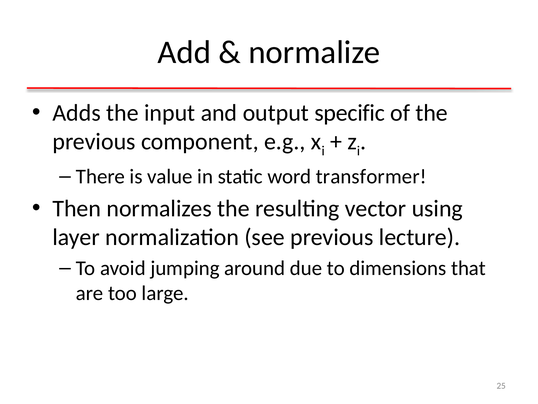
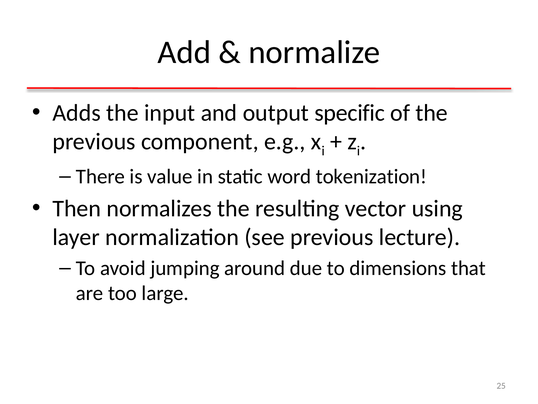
transformer: transformer -> tokenization
